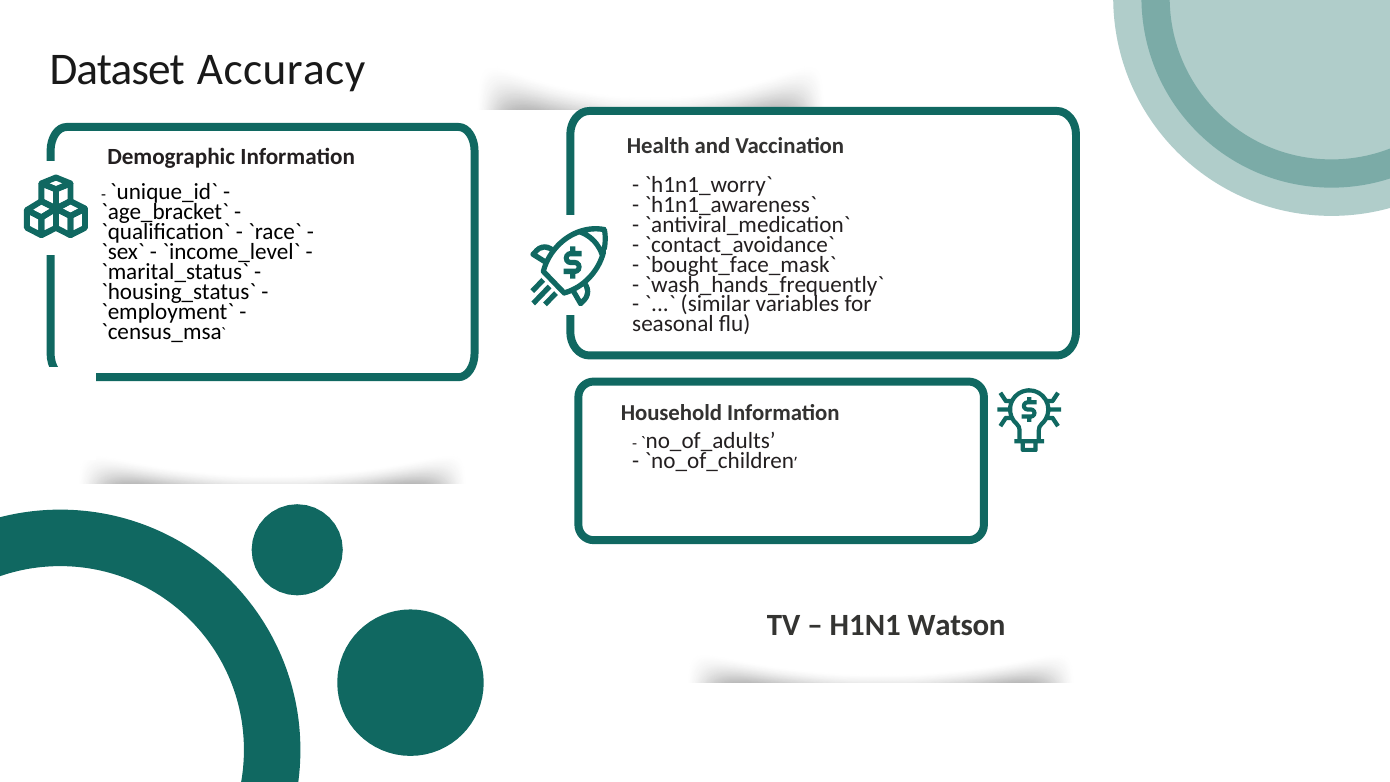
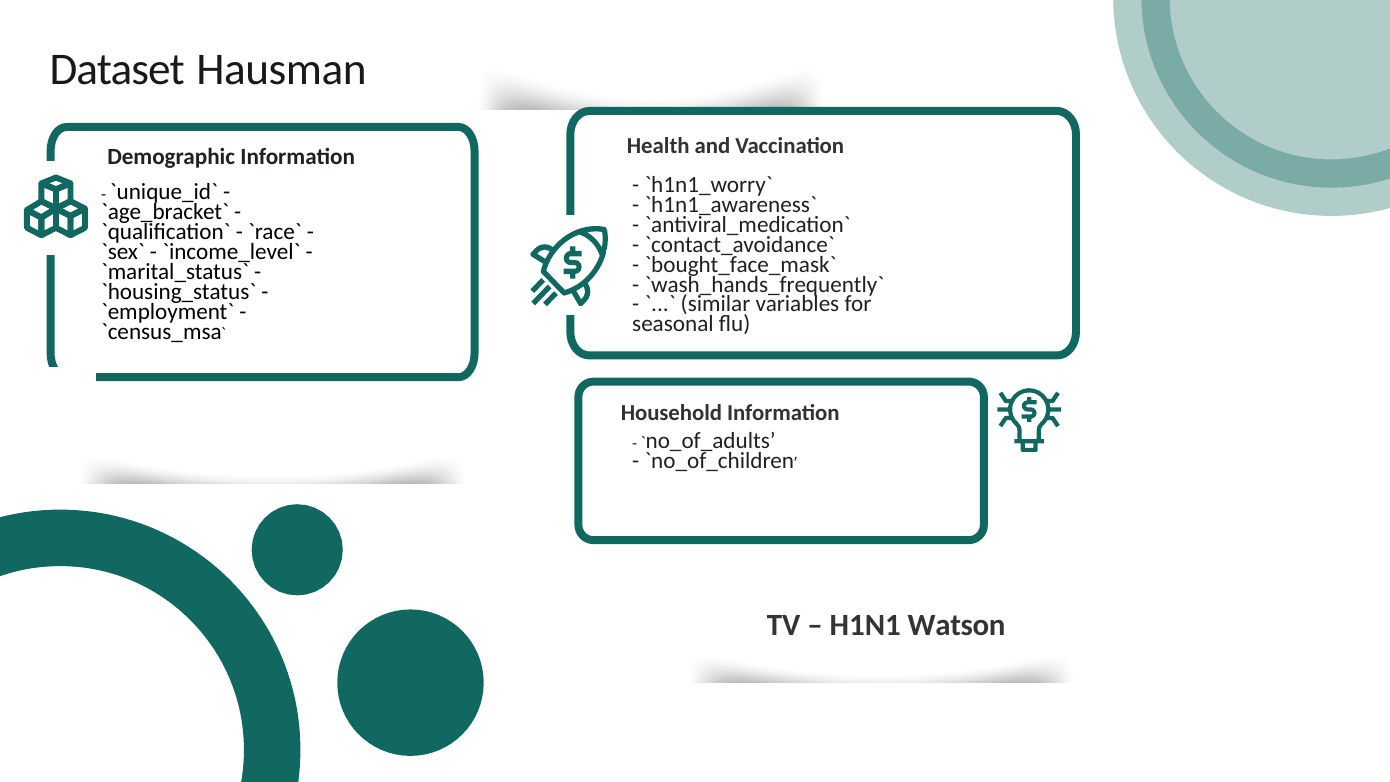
Accuracy: Accuracy -> Hausman
